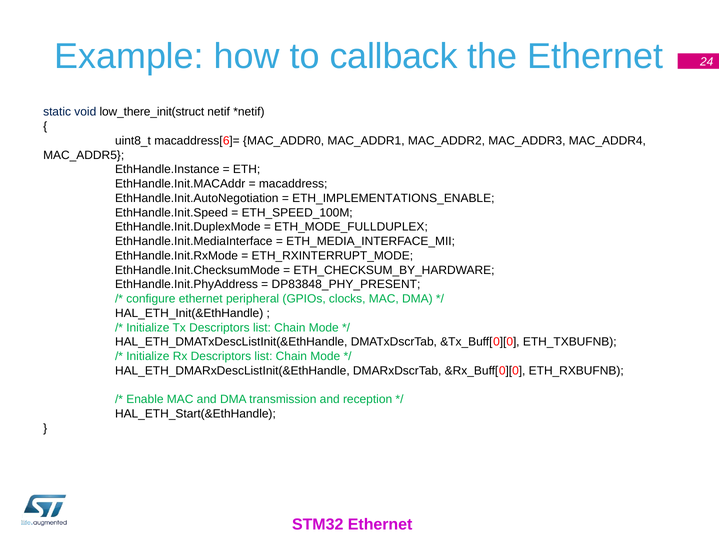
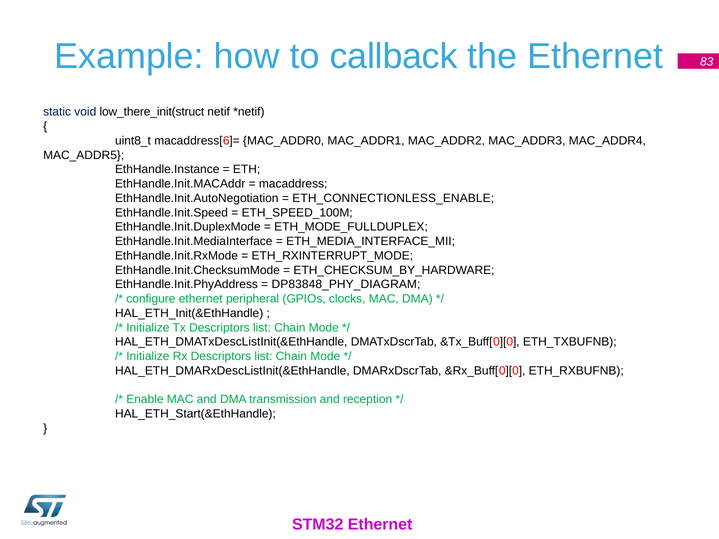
24: 24 -> 83
ETH_IMPLEMENTATIONS_ENABLE: ETH_IMPLEMENTATIONS_ENABLE -> ETH_CONNECTIONLESS_ENABLE
DP83848_PHY_PRESENT: DP83848_PHY_PRESENT -> DP83848_PHY_DIAGRAM
